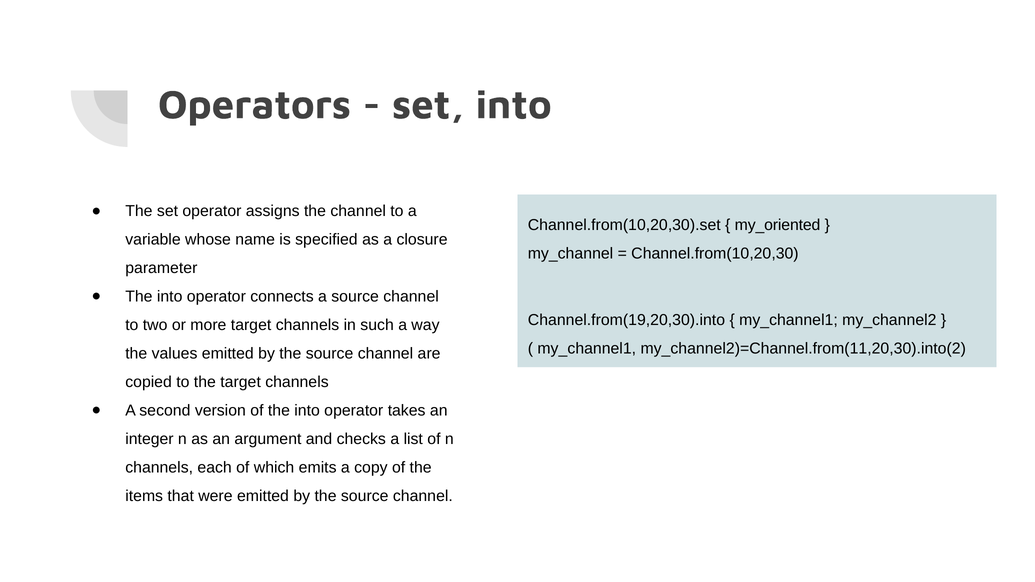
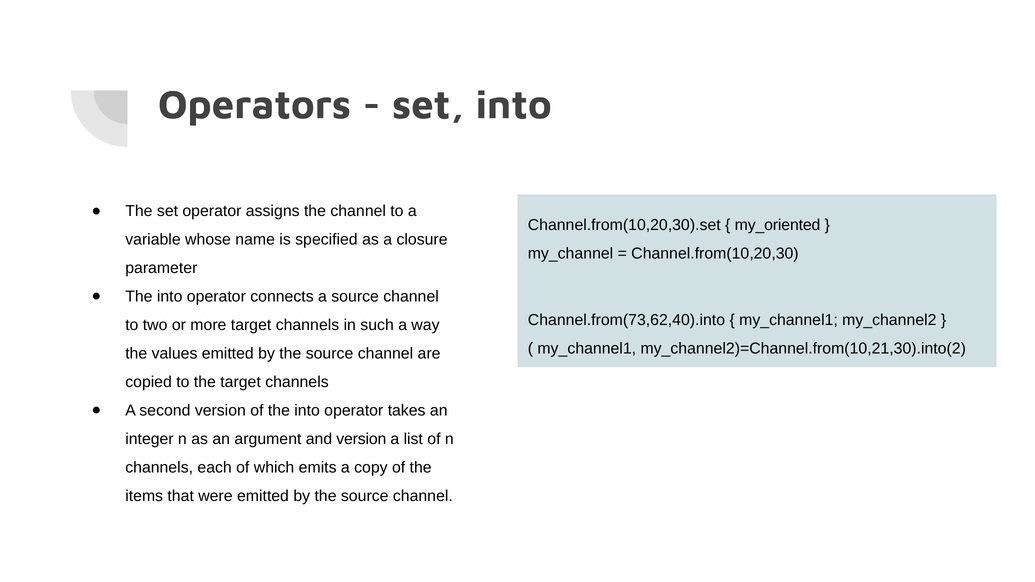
Channel.from(19,20,30).into: Channel.from(19,20,30).into -> Channel.from(73,62,40).into
my_channel2)=Channel.from(11,20,30).into(2: my_channel2)=Channel.from(11,20,30).into(2 -> my_channel2)=Channel.from(10,21,30).into(2
and checks: checks -> version
